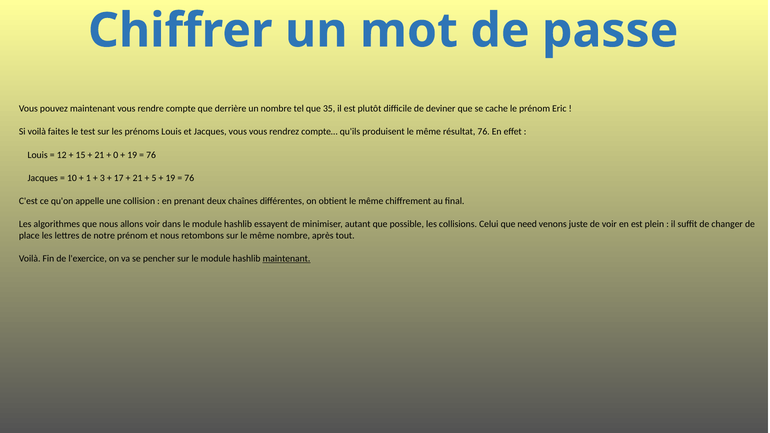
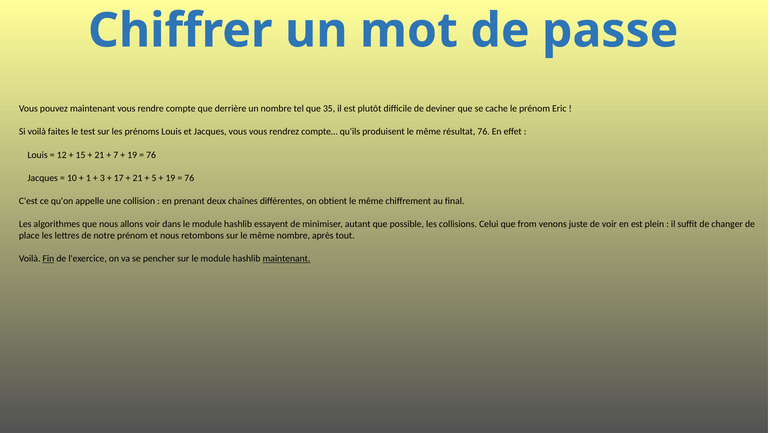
0: 0 -> 7
need: need -> from
Fin underline: none -> present
